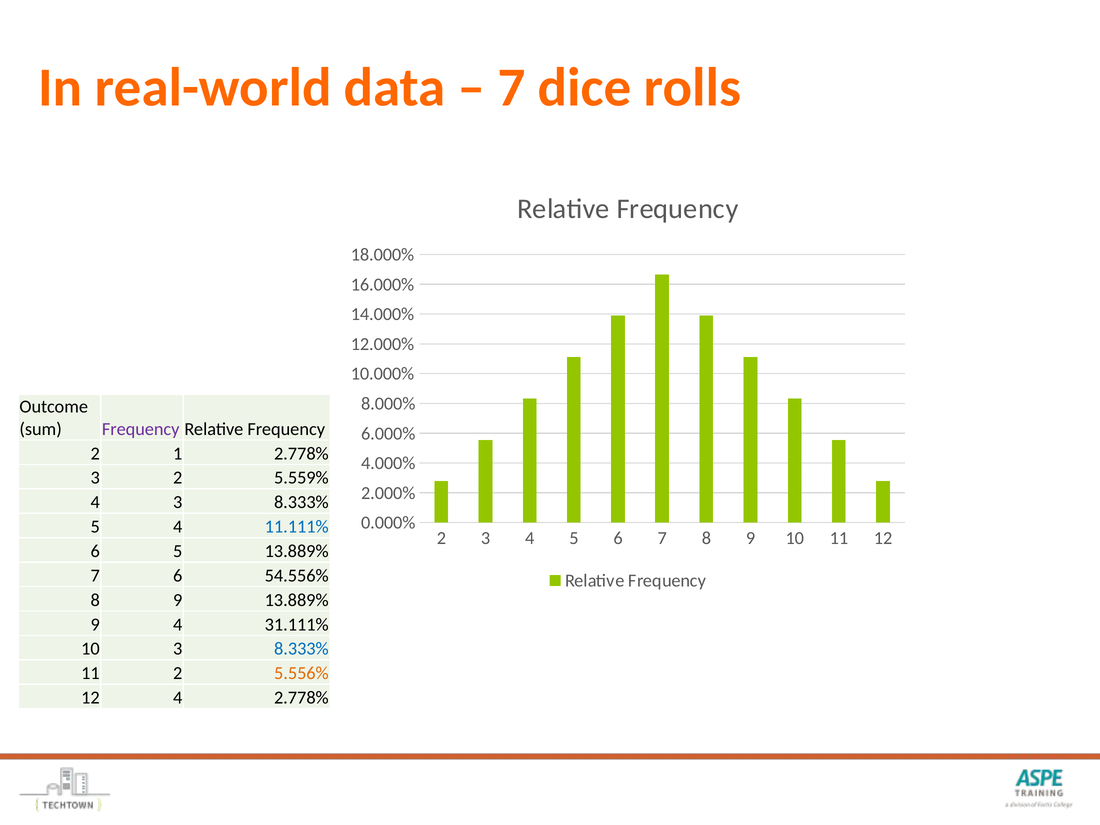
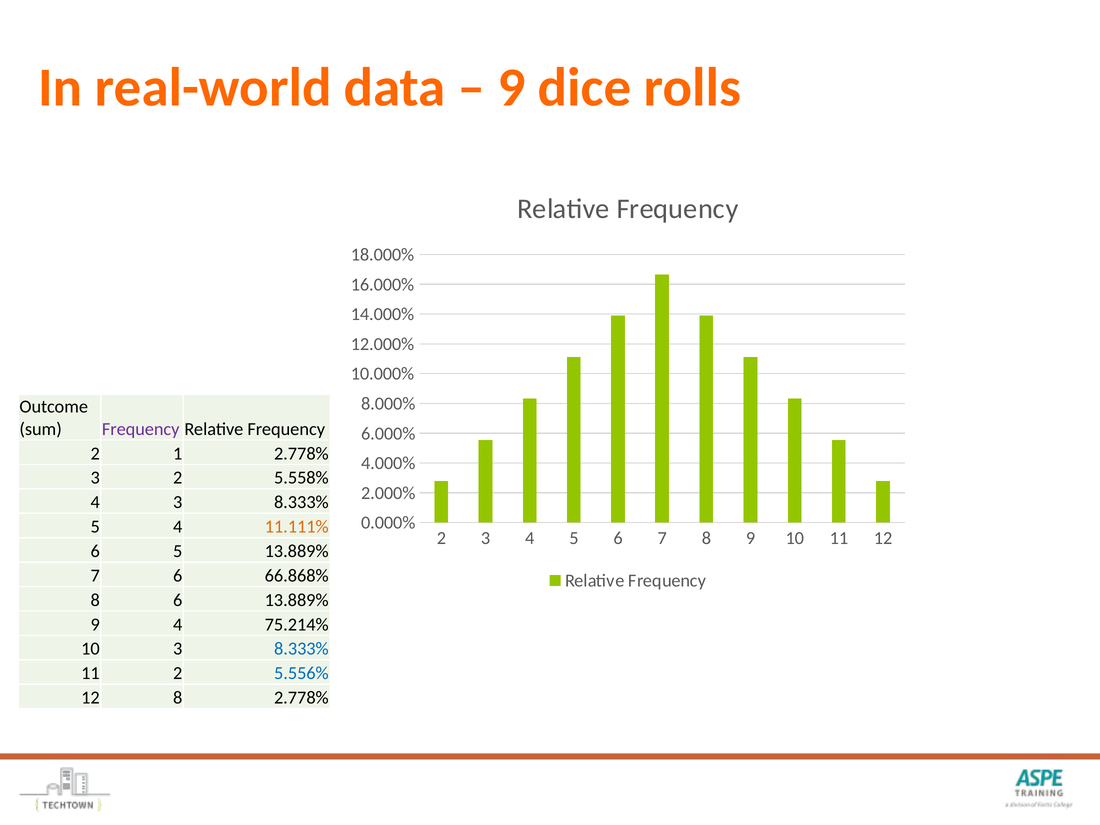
7 at (512, 88): 7 -> 9
5.559%: 5.559% -> 5.558%
11.111% colour: blue -> orange
54.556%: 54.556% -> 66.868%
9 at (178, 600): 9 -> 6
31.111%: 31.111% -> 75.214%
5.556% colour: orange -> blue
12 4: 4 -> 8
